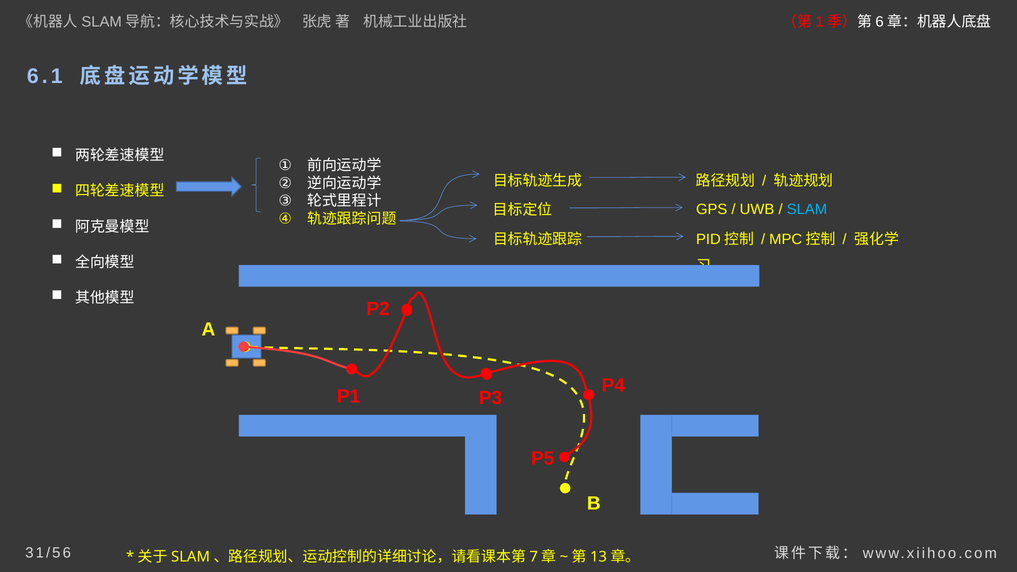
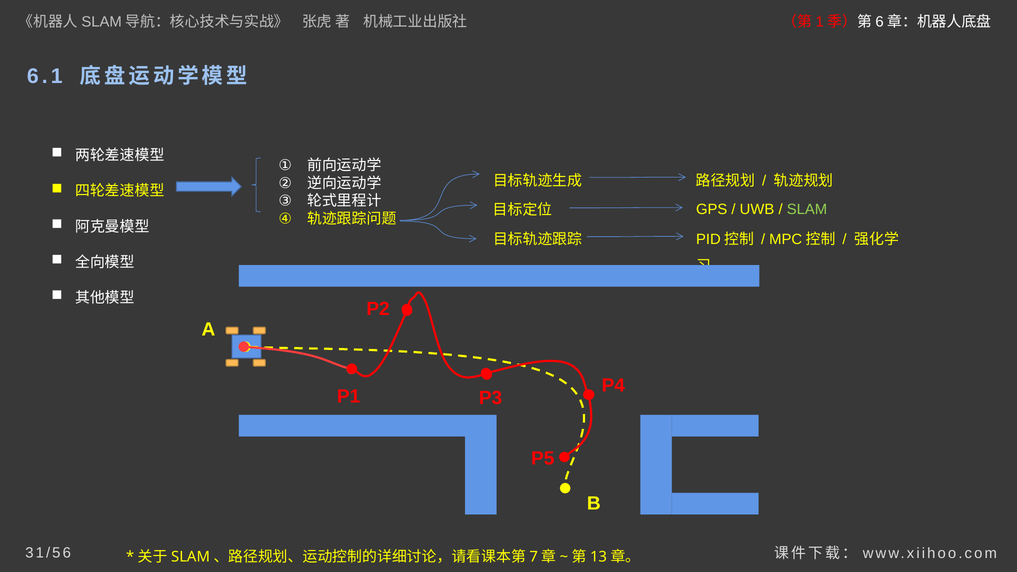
SLAM colour: light blue -> light green
